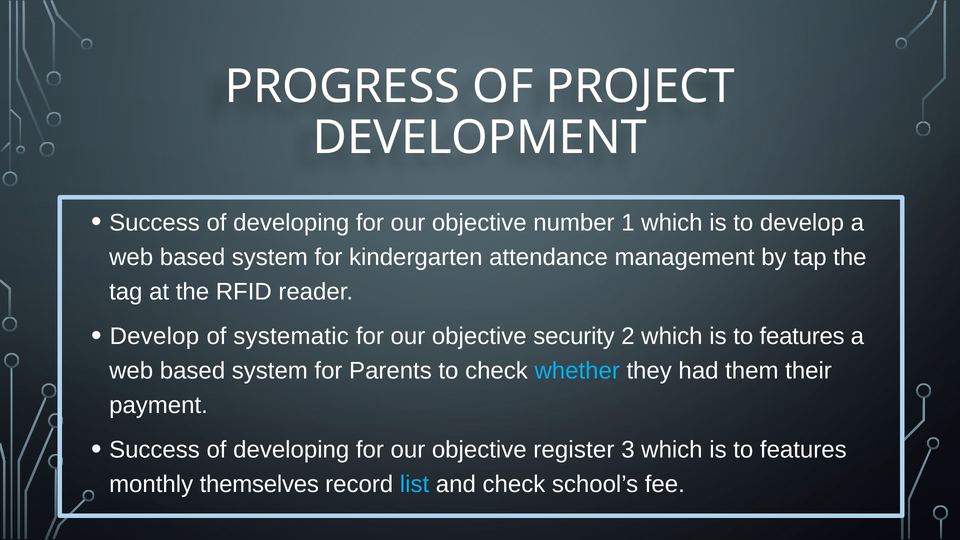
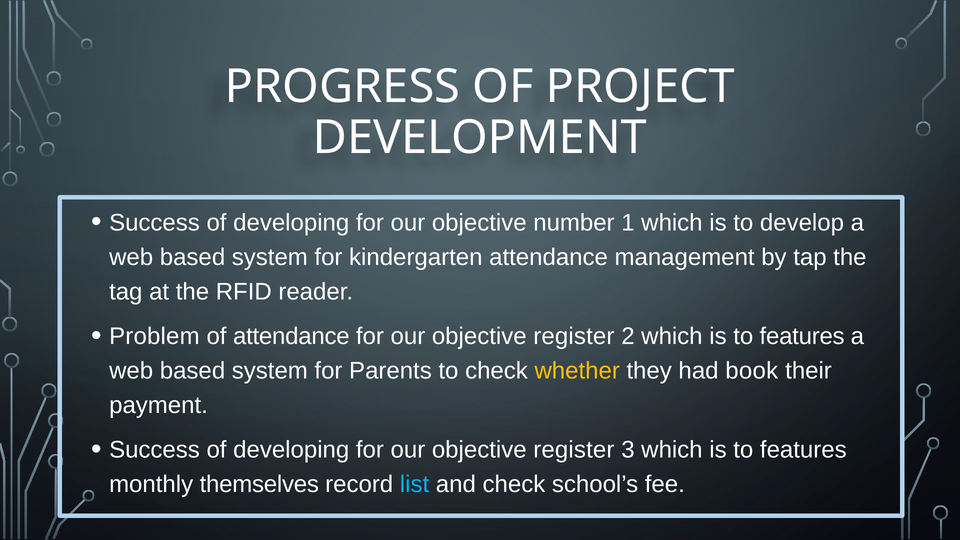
Develop at (154, 336): Develop -> Problem
of systematic: systematic -> attendance
security at (574, 336): security -> register
whether colour: light blue -> yellow
them: them -> book
